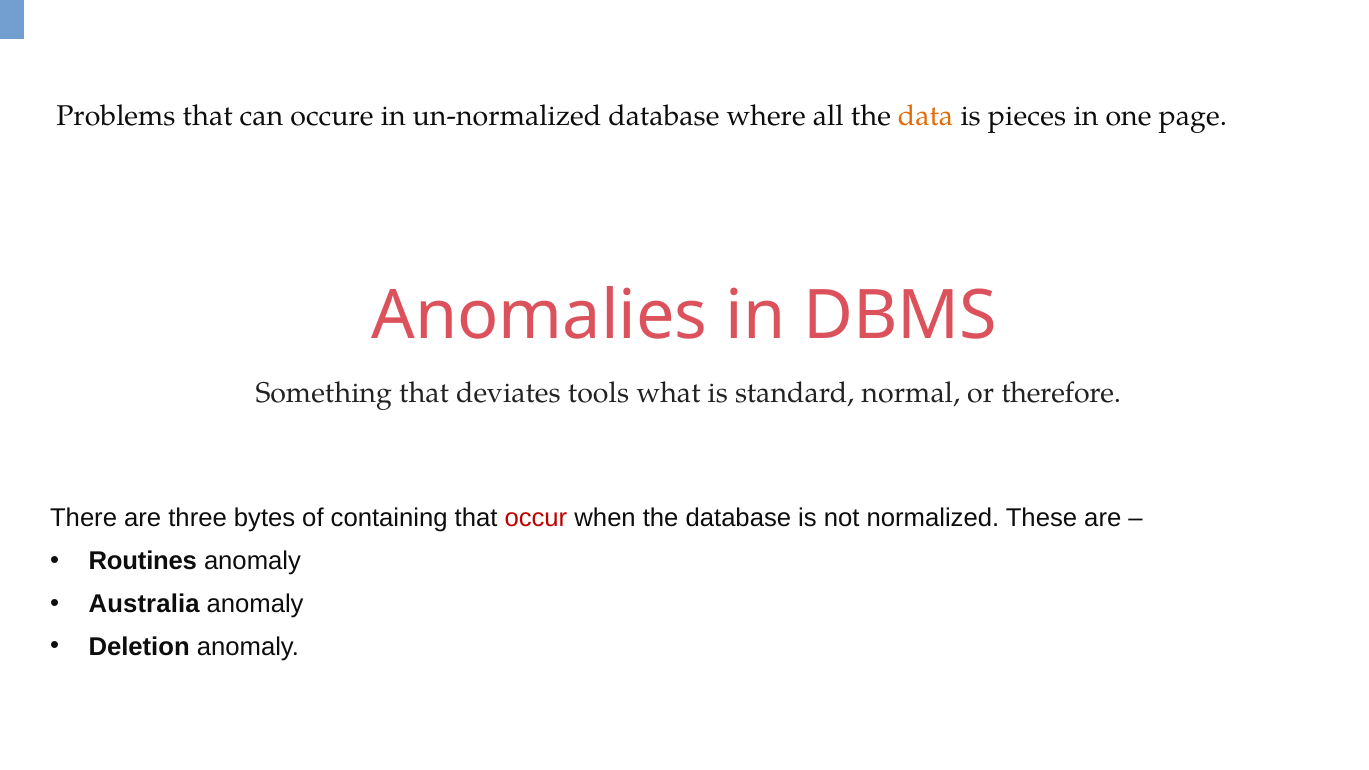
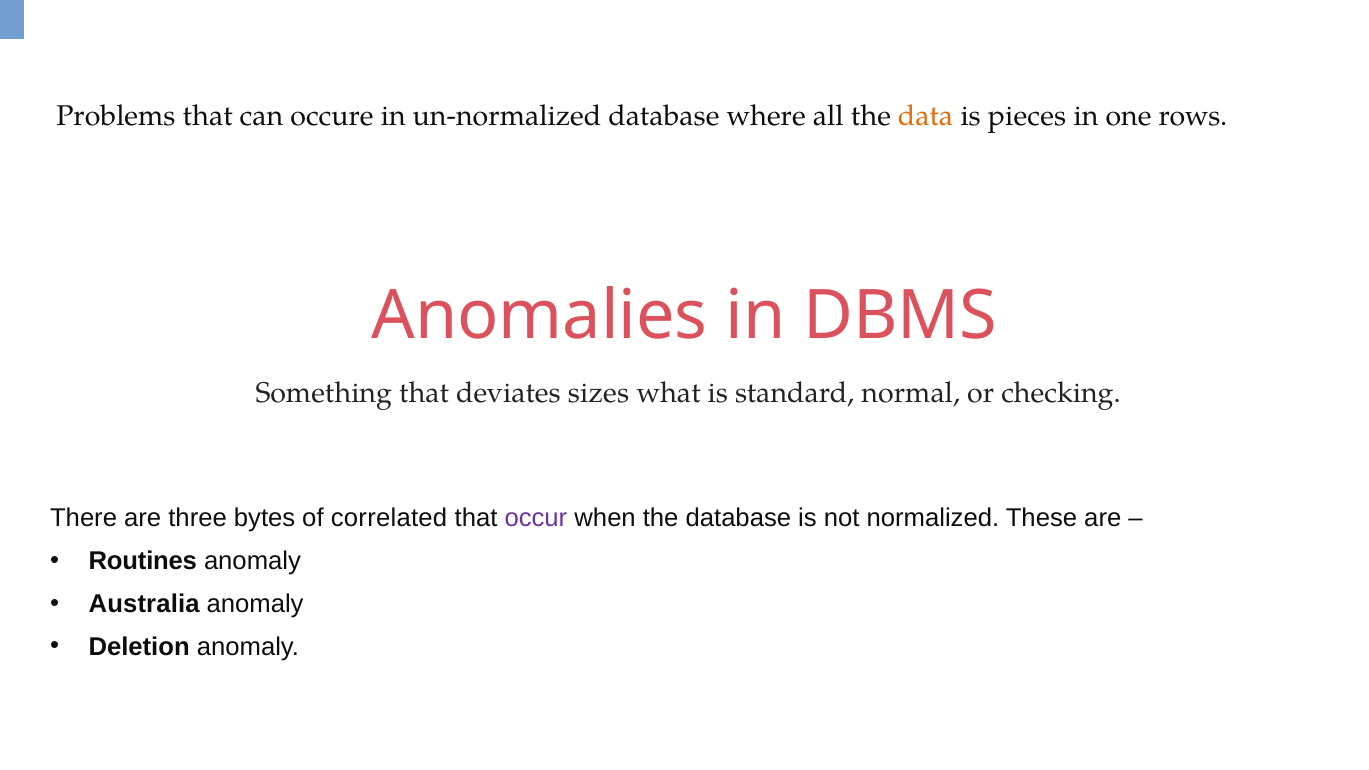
page: page -> rows
tools: tools -> sizes
therefore: therefore -> checking
containing: containing -> correlated
occur colour: red -> purple
